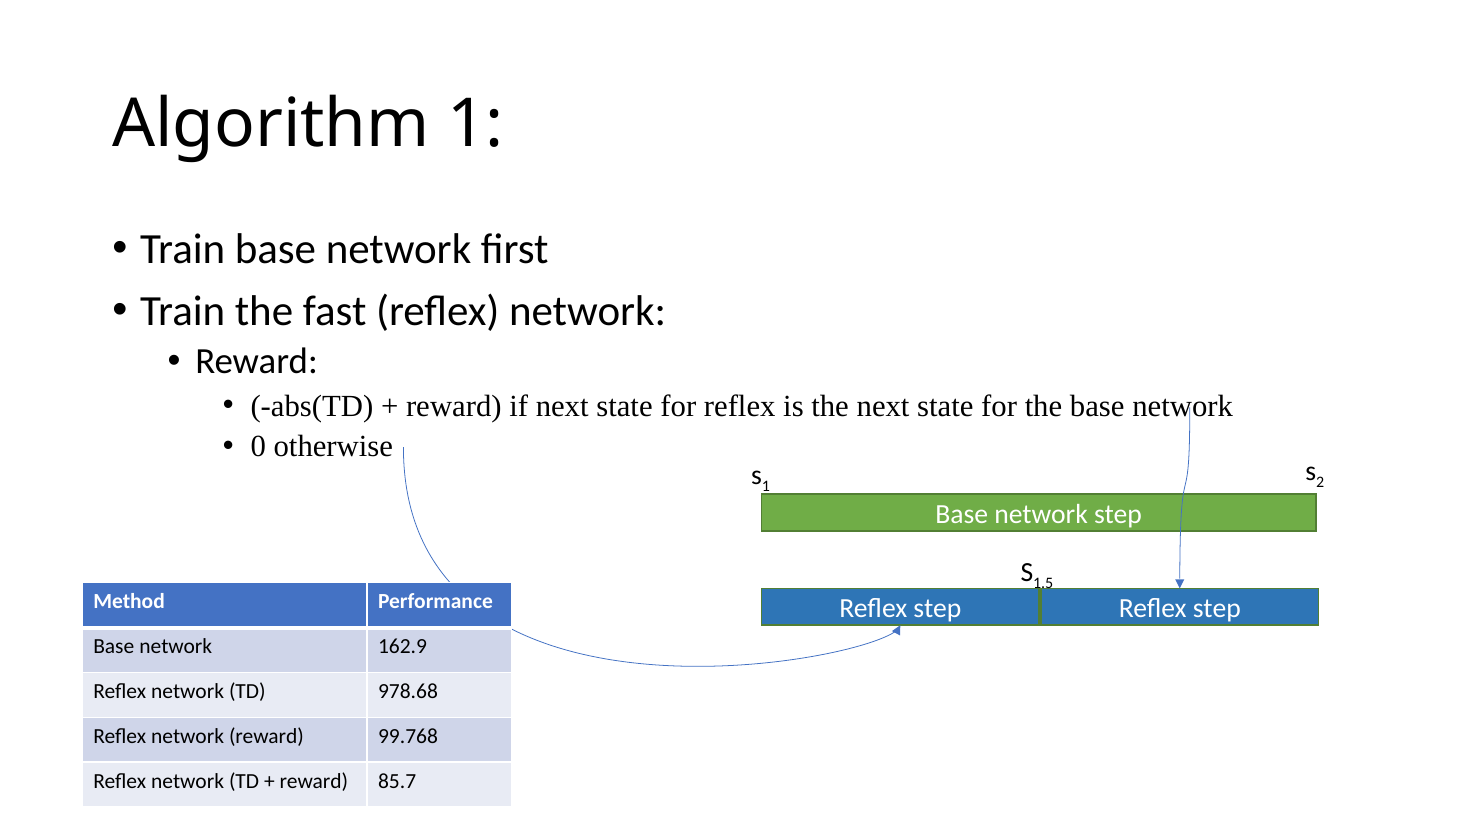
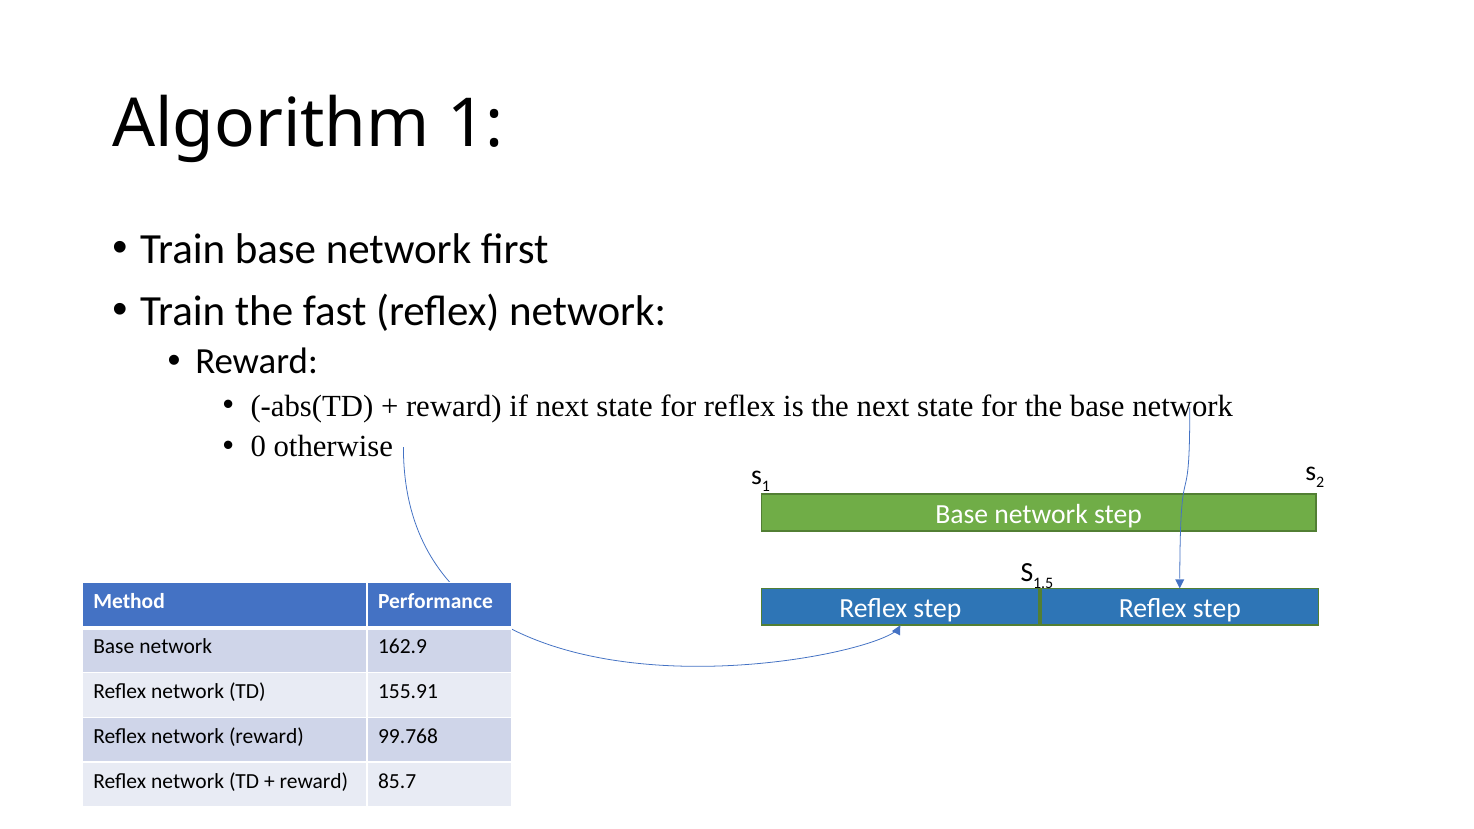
978.68: 978.68 -> 155.91
